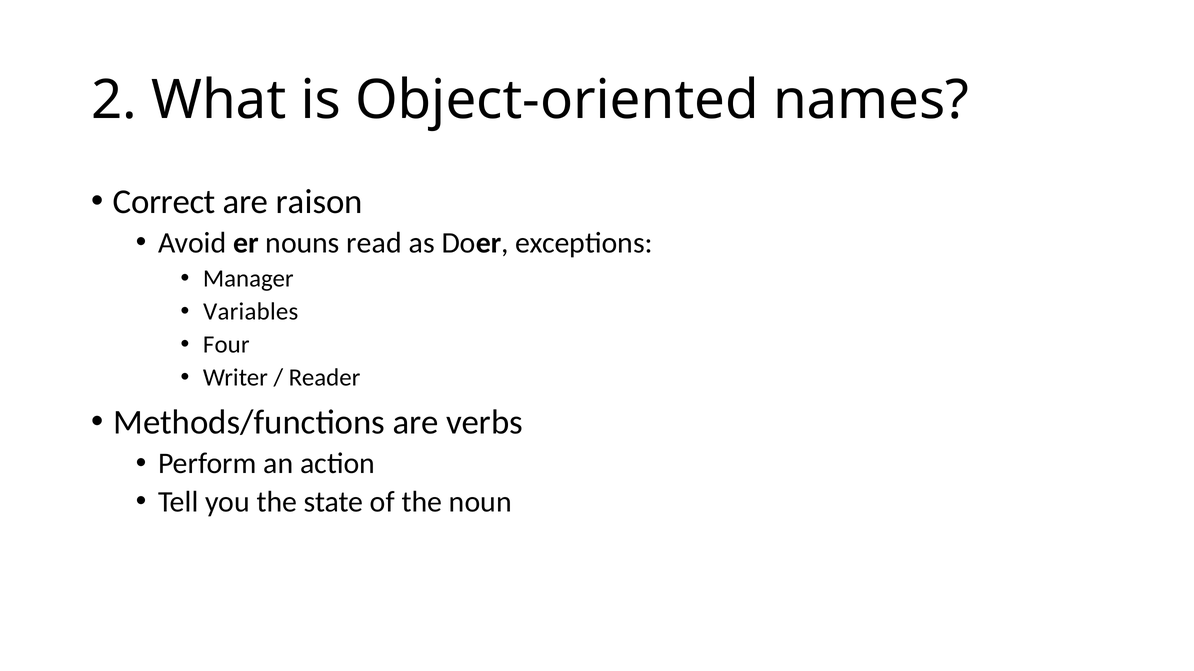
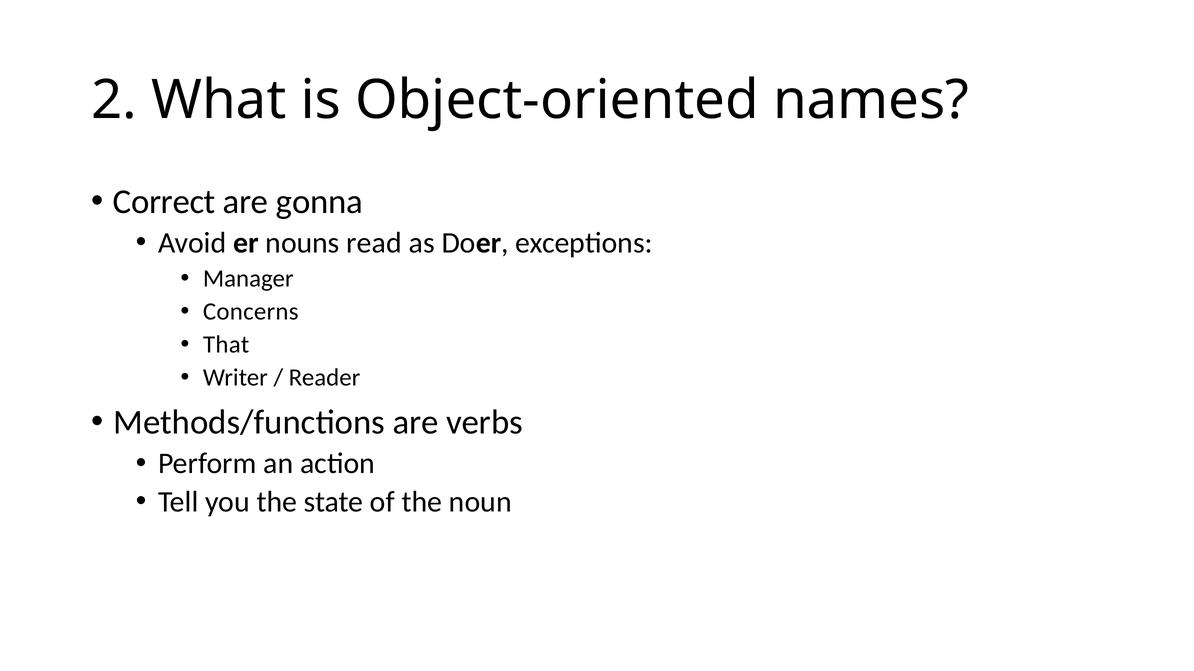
raison: raison -> gonna
Variables: Variables -> Concerns
Four: Four -> That
